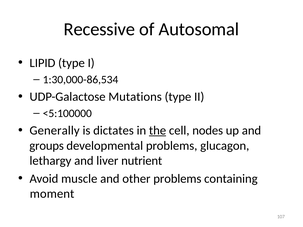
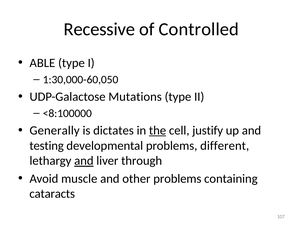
Autosomal: Autosomal -> Controlled
LIPID: LIPID -> ABLE
1:30,000-86,534: 1:30,000-86,534 -> 1:30,000-60,050
<5:100000: <5:100000 -> <8:100000
nodes: nodes -> justify
groups: groups -> testing
glucagon: glucagon -> different
and at (84, 161) underline: none -> present
nutrient: nutrient -> through
moment: moment -> cataracts
